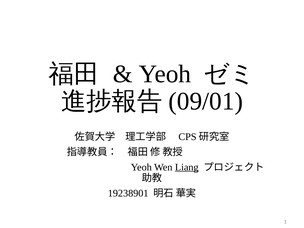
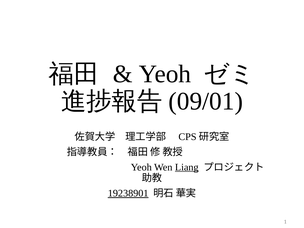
19238901 underline: none -> present
